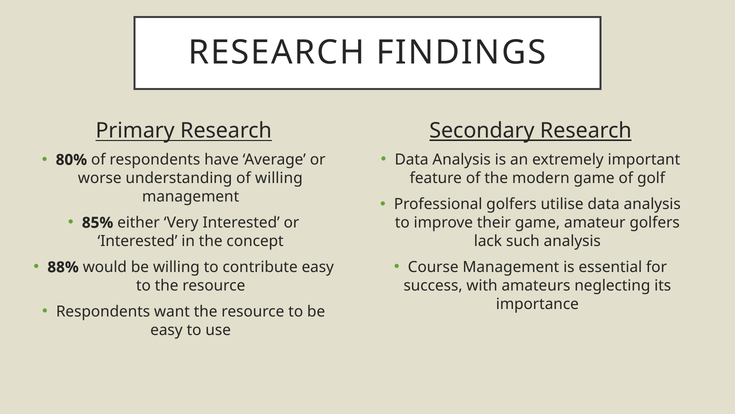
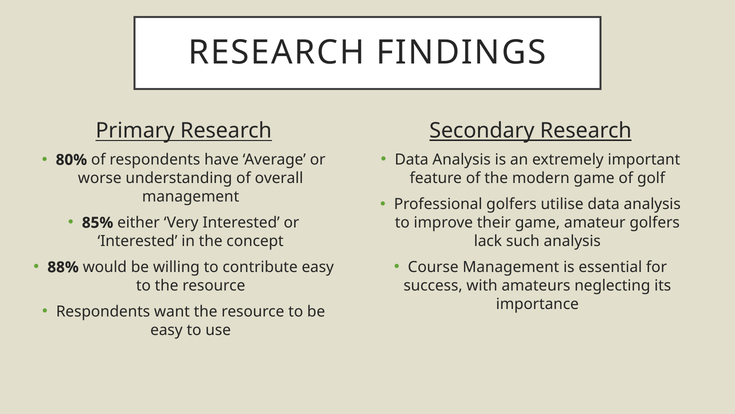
of willing: willing -> overall
